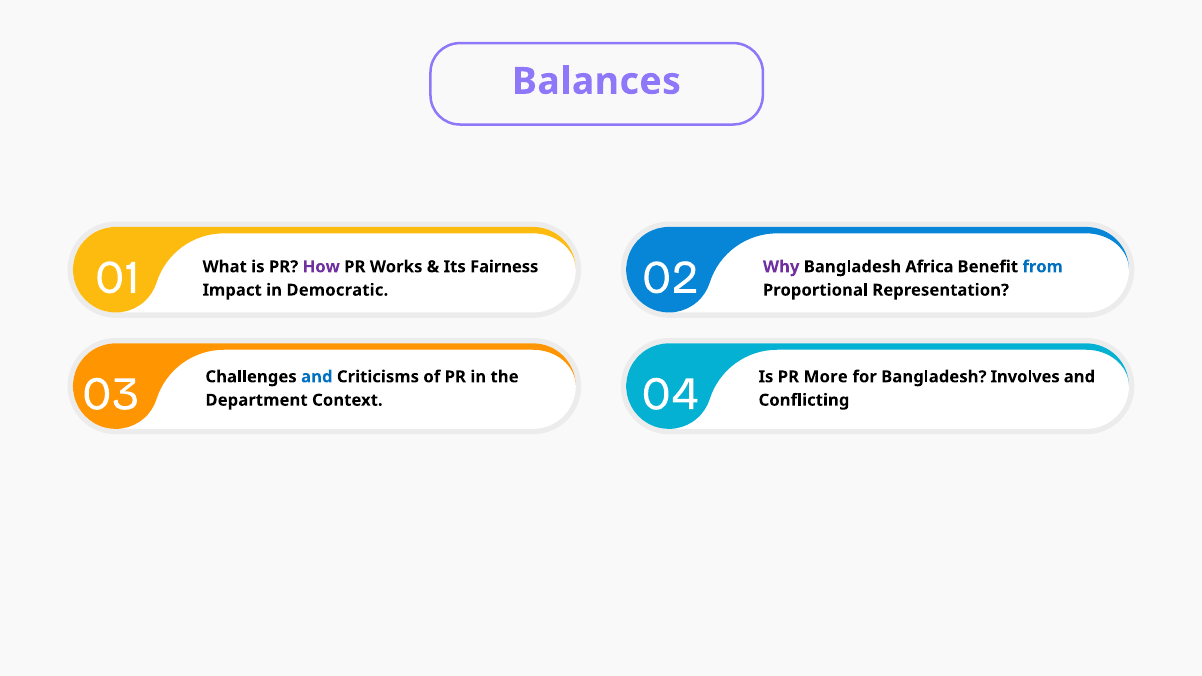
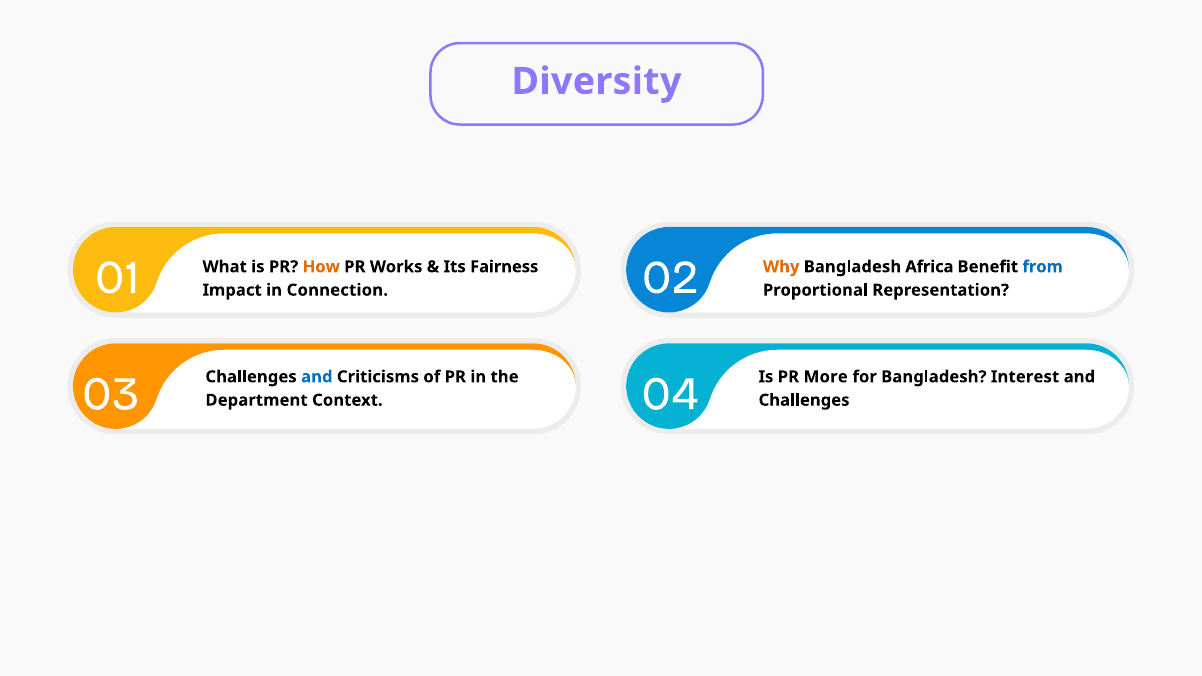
Balances: Balances -> Diversity
How colour: purple -> orange
Why colour: purple -> orange
Democratic: Democratic -> Connection
Involves: Involves -> Interest
Conflicting at (804, 400): Conflicting -> Challenges
